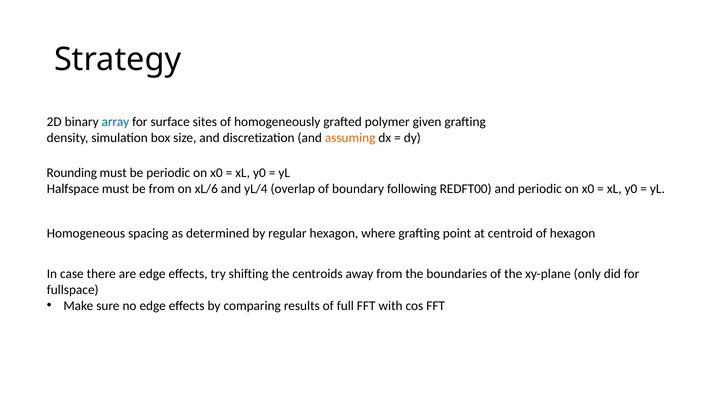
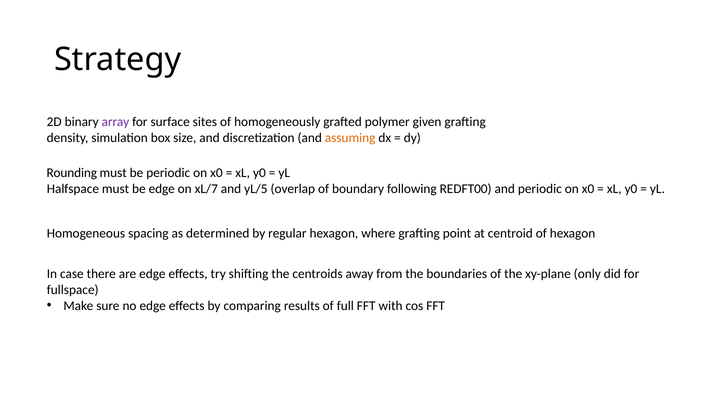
array colour: blue -> purple
be from: from -> edge
xL/6: xL/6 -> xL/7
yL/4: yL/4 -> yL/5
